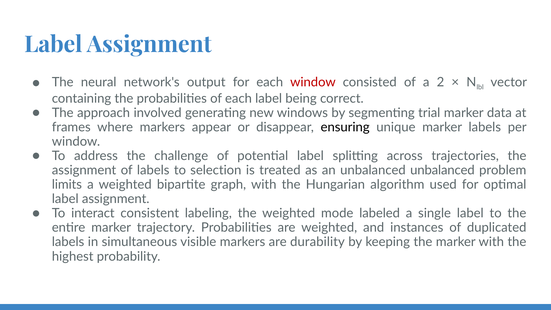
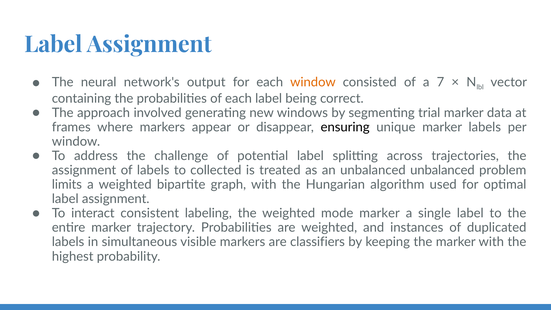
window at (313, 82) colour: red -> orange
2: 2 -> 7
selection: selection -> collected
mode labeled: labeled -> marker
durability: durability -> classifiers
